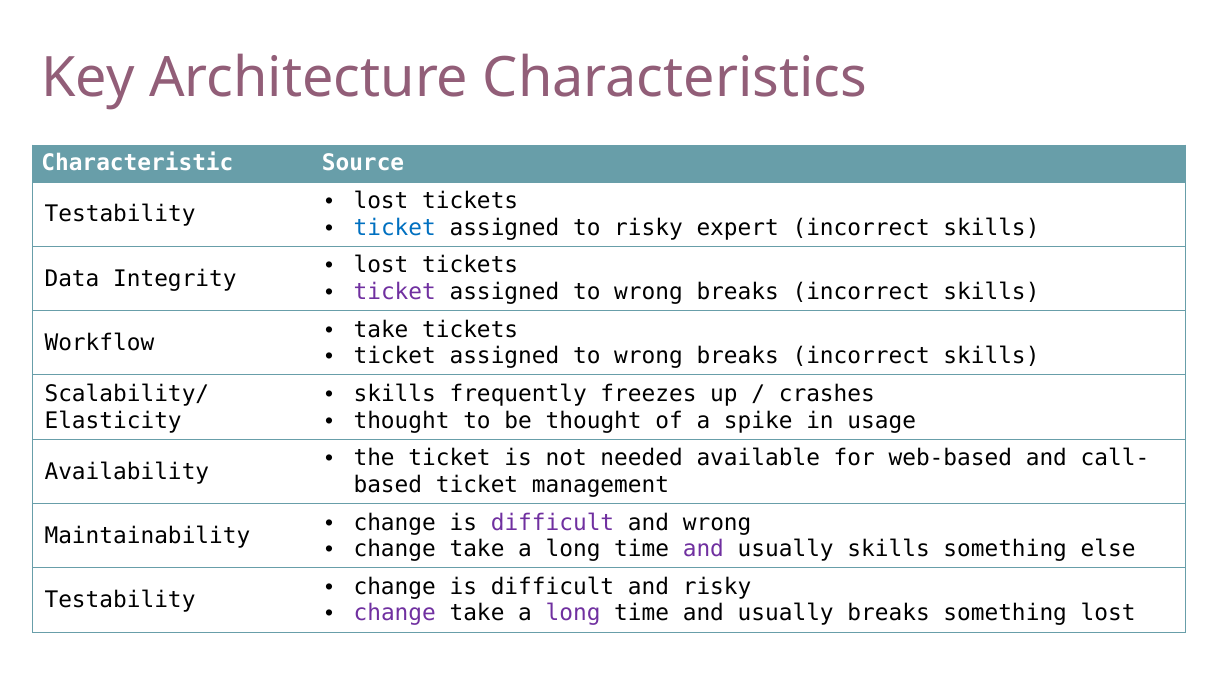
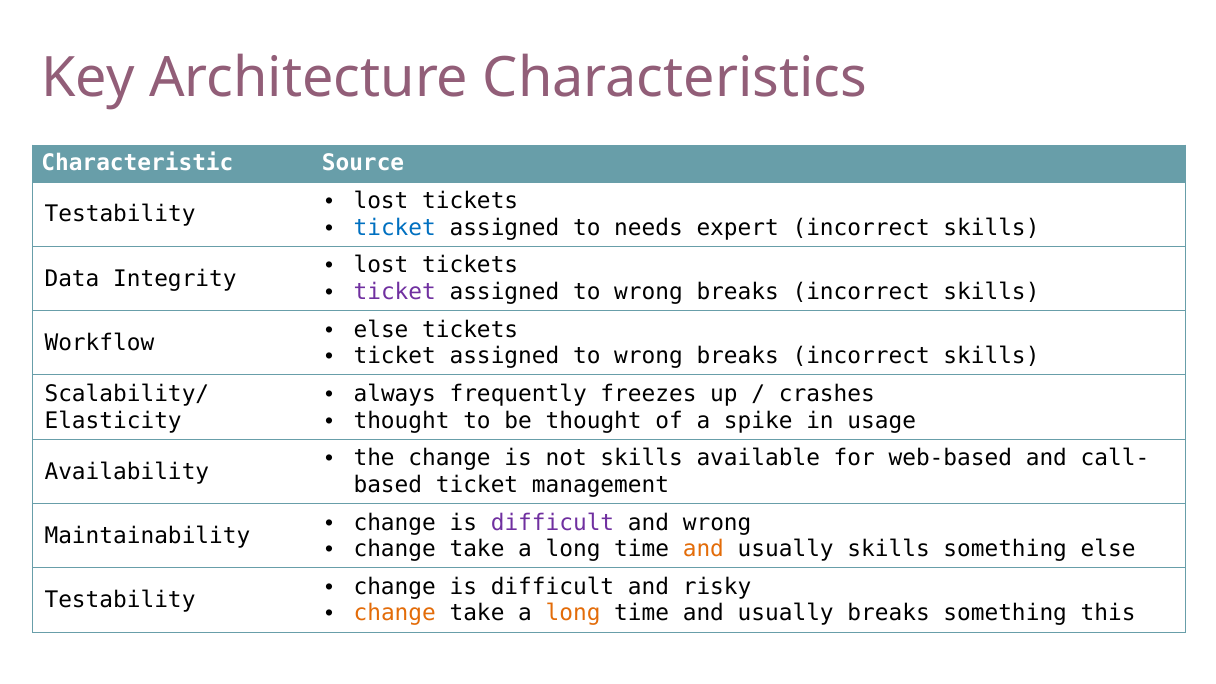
to risky: risky -> needs
take at (381, 330): take -> else
skills at (395, 394): skills -> always
the ticket: ticket -> change
not needed: needed -> skills
and at (703, 549) colour: purple -> orange
change at (395, 613) colour: purple -> orange
long at (573, 613) colour: purple -> orange
something lost: lost -> this
